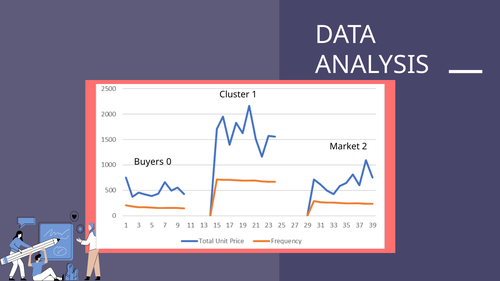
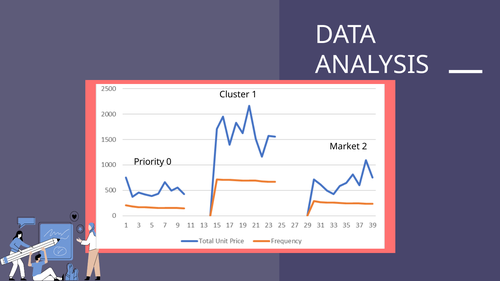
Buyers: Buyers -> Priority
